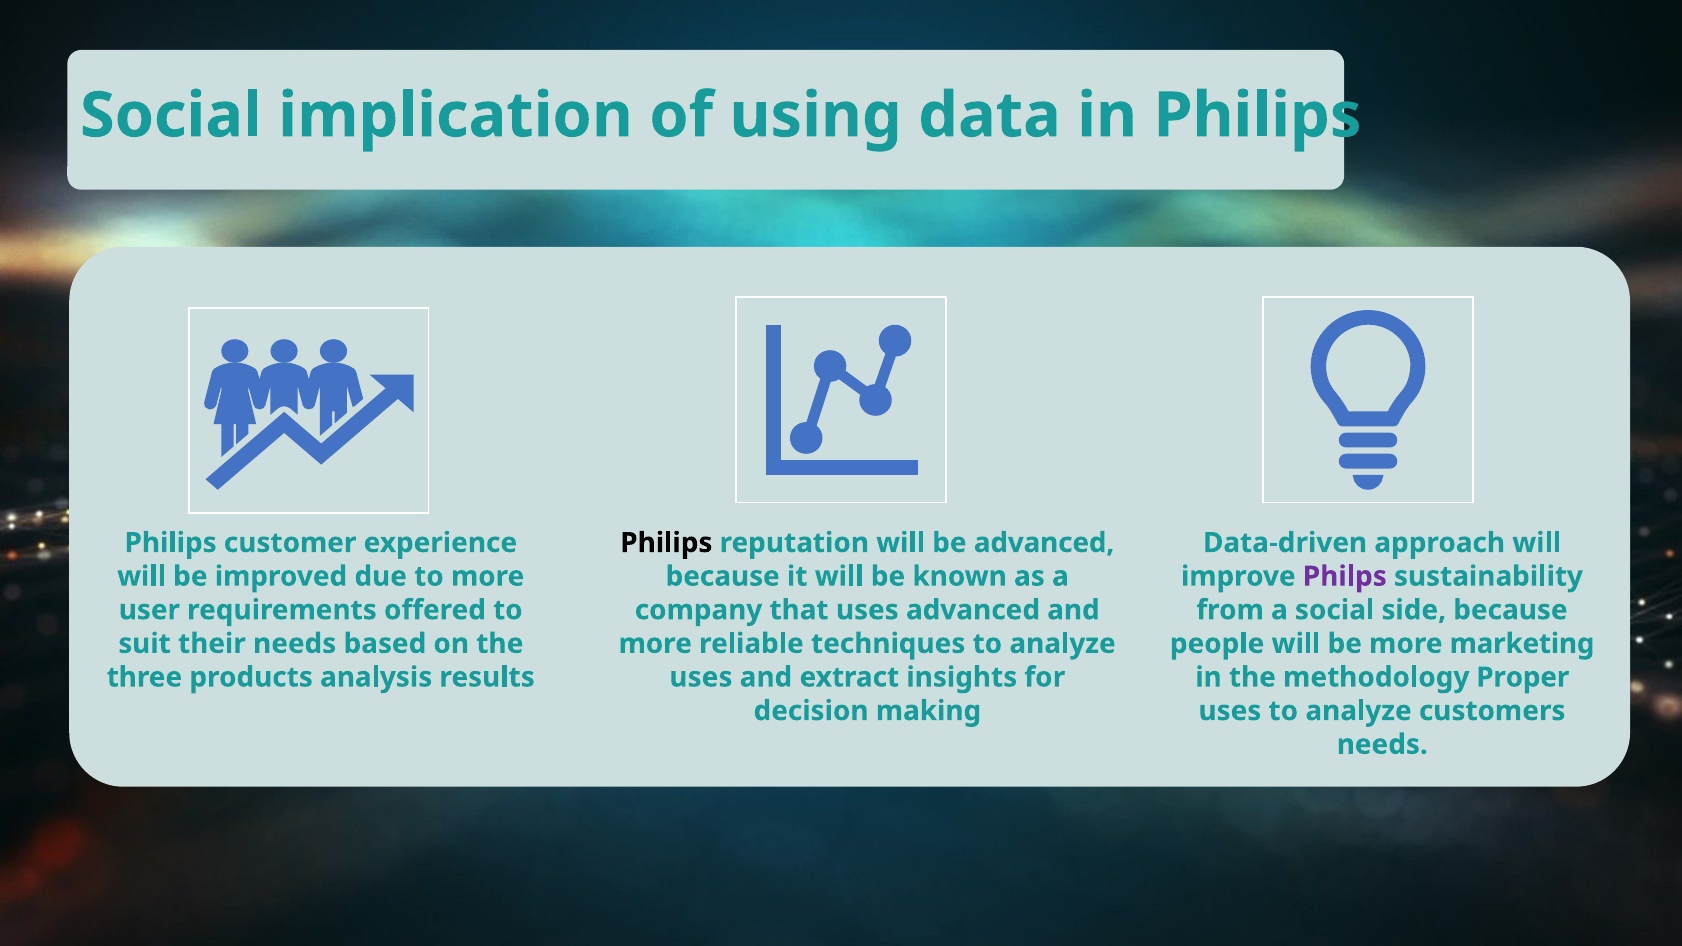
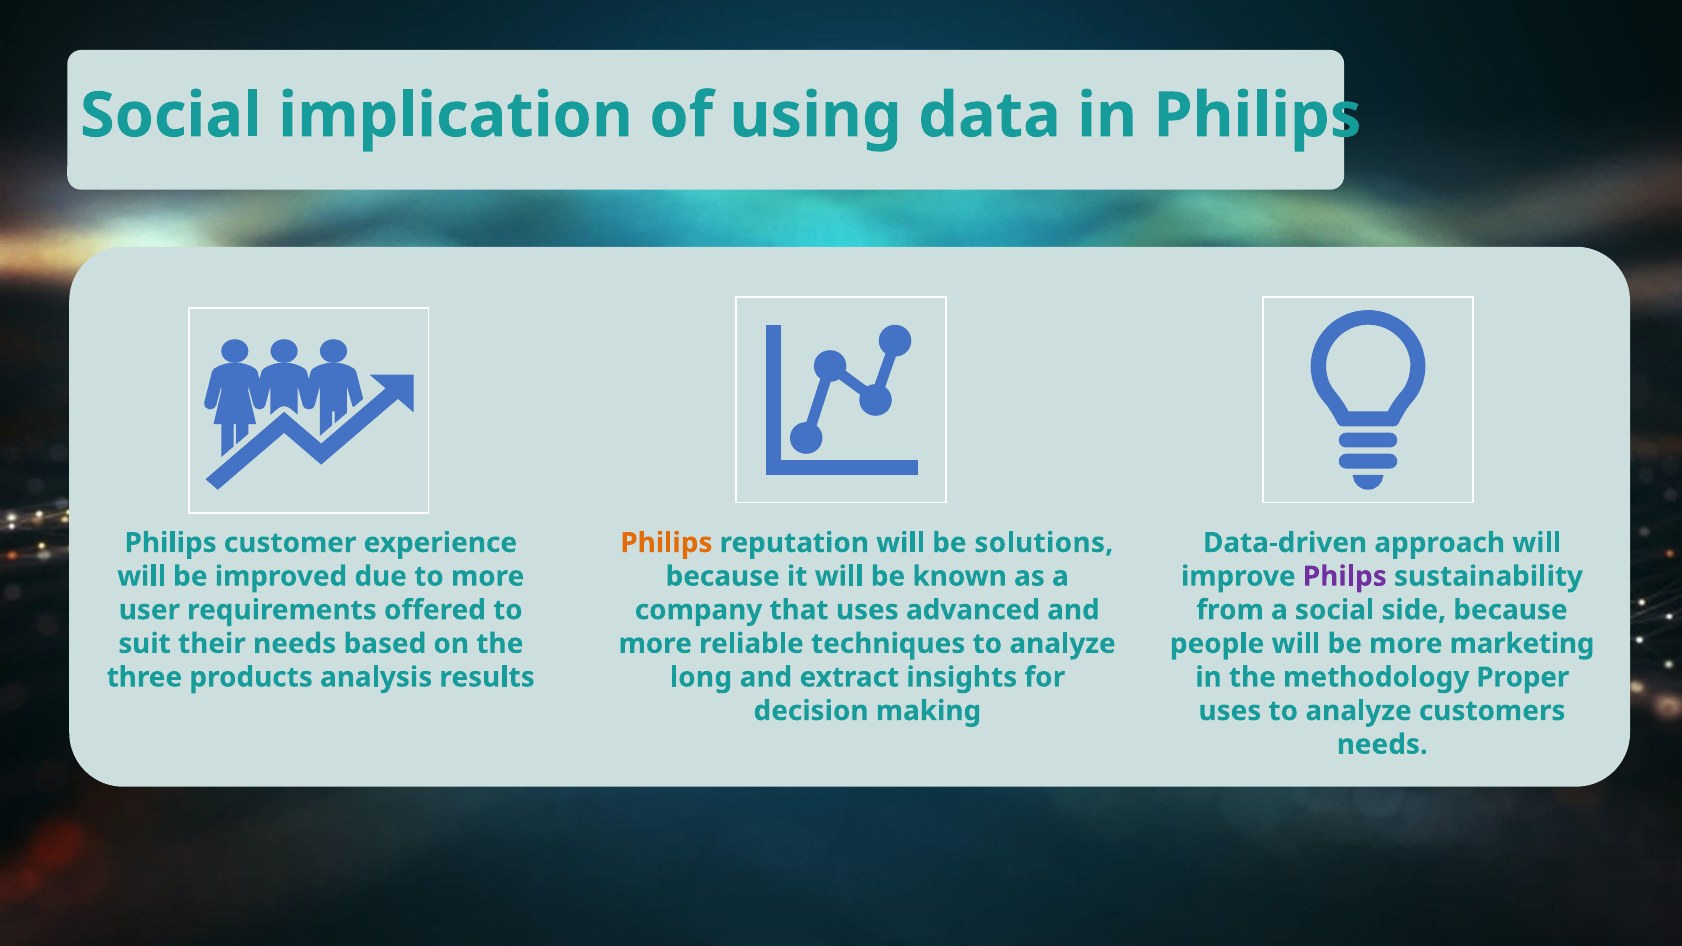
Philips at (666, 543) colour: black -> orange
be advanced: advanced -> solutions
uses at (701, 677): uses -> long
